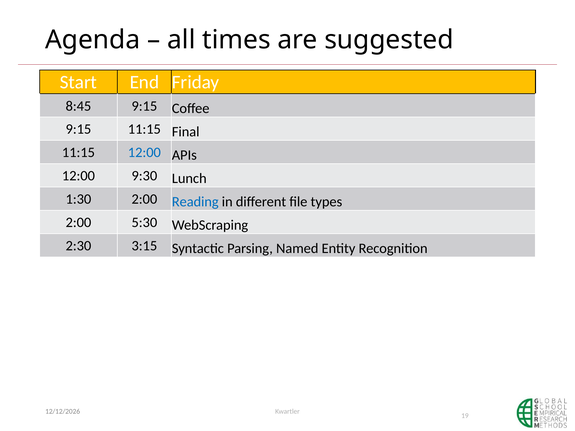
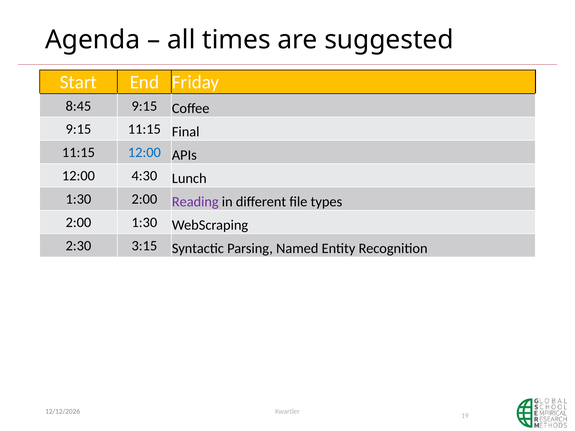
9:30: 9:30 -> 4:30
Reading colour: blue -> purple
2:00 5:30: 5:30 -> 1:30
